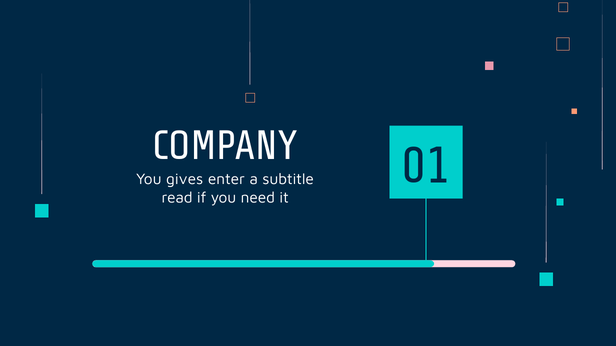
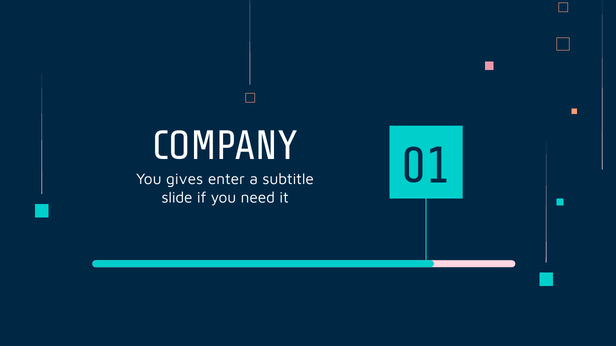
read: read -> slide
